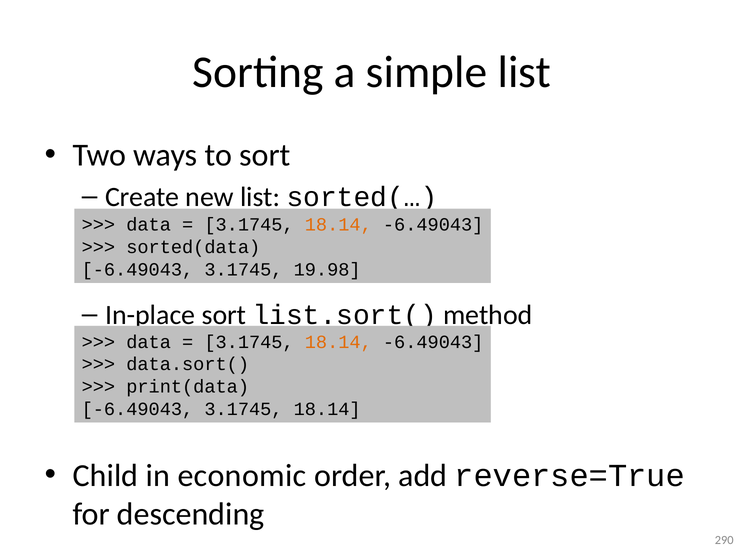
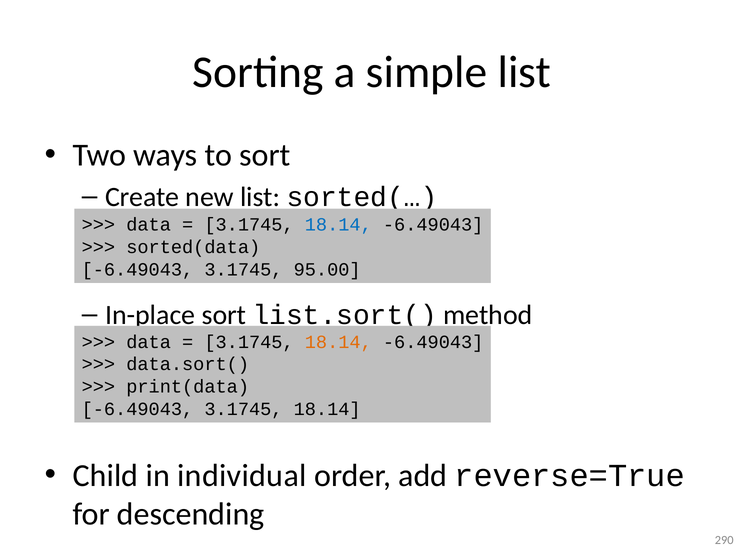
18.14 at (338, 225) colour: orange -> blue
19.98: 19.98 -> 95.00
economic: economic -> individual
